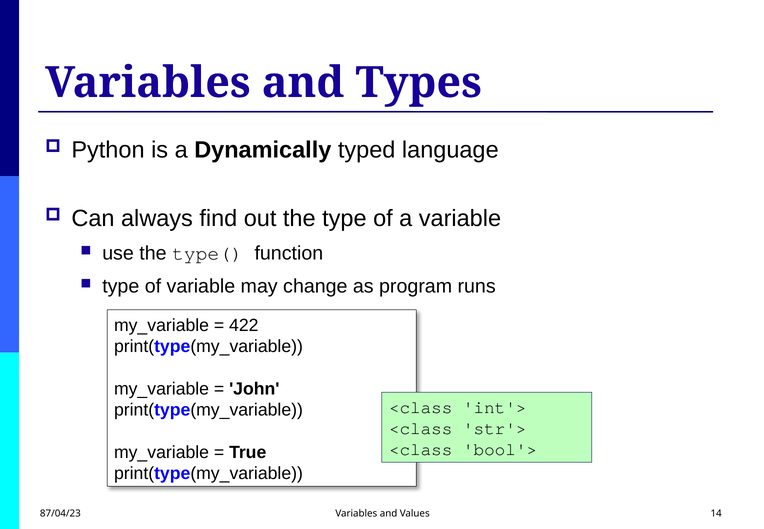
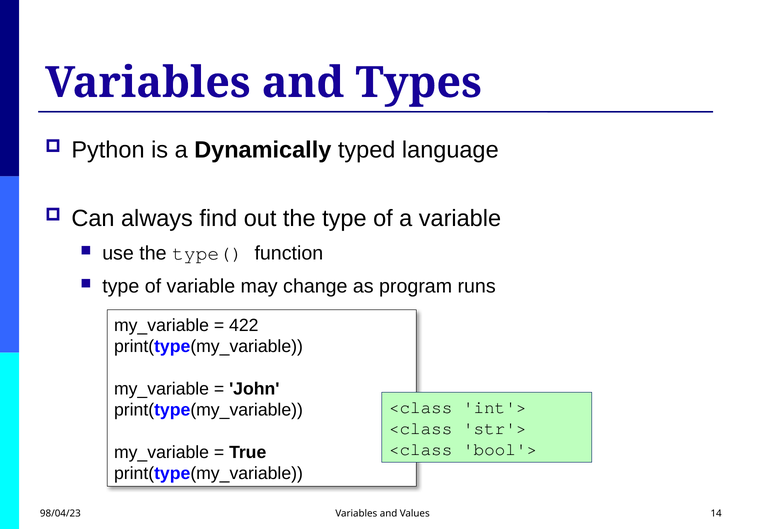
87/04/23: 87/04/23 -> 98/04/23
